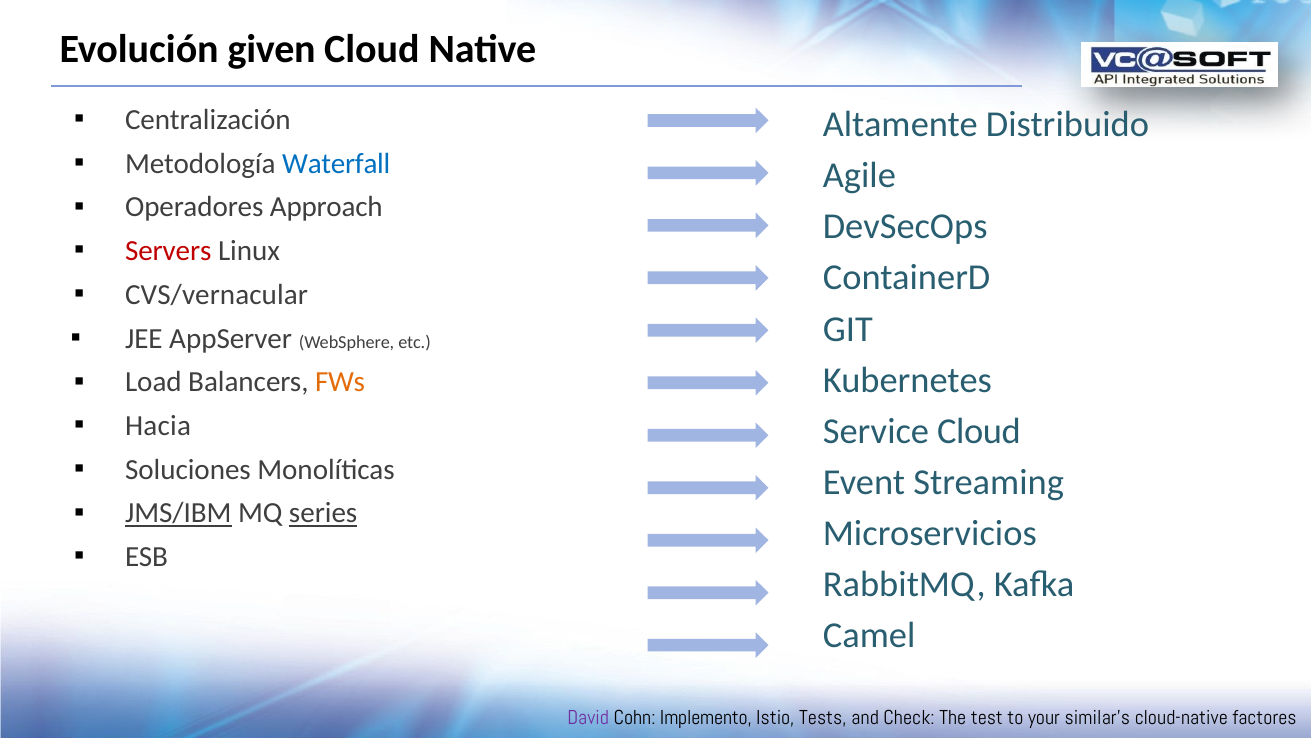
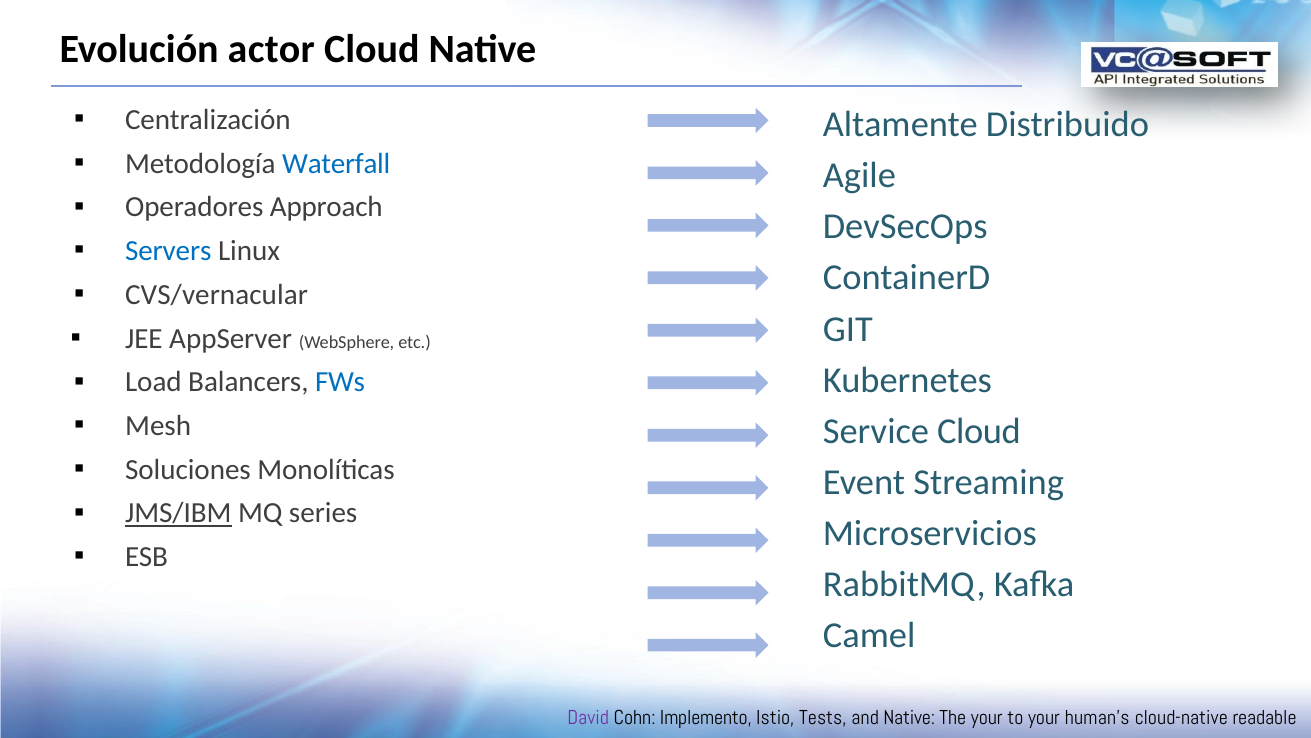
given: given -> actor
Servers colour: red -> blue
FWs colour: orange -> blue
Hacia: Hacia -> Mesh
series underline: present -> none
and Check: Check -> Native
The test: test -> your
similar's: similar's -> human's
factores: factores -> readable
